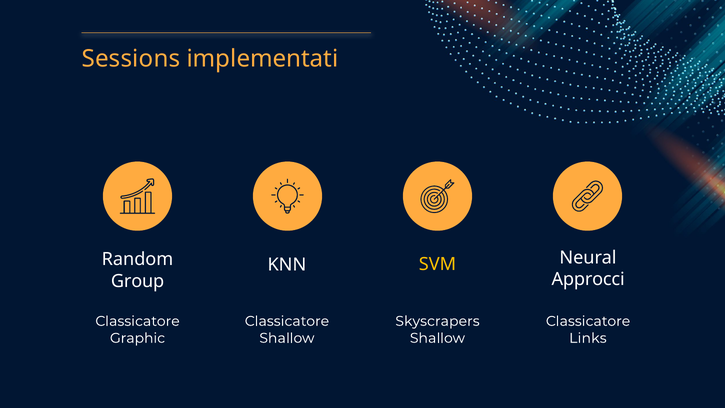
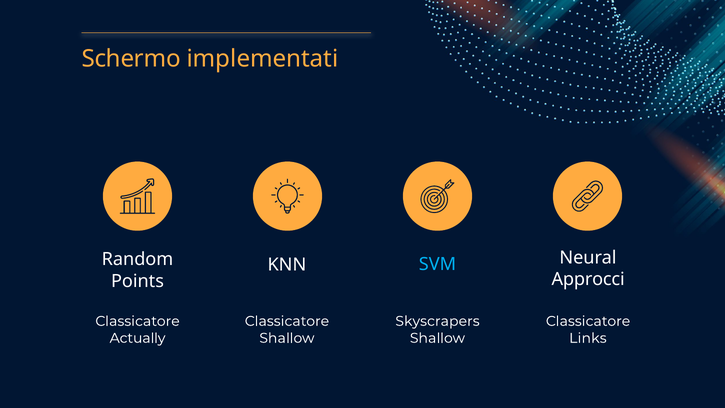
Sessions: Sessions -> Schermo
SVM colour: yellow -> light blue
Group: Group -> Points
Graphic: Graphic -> Actually
